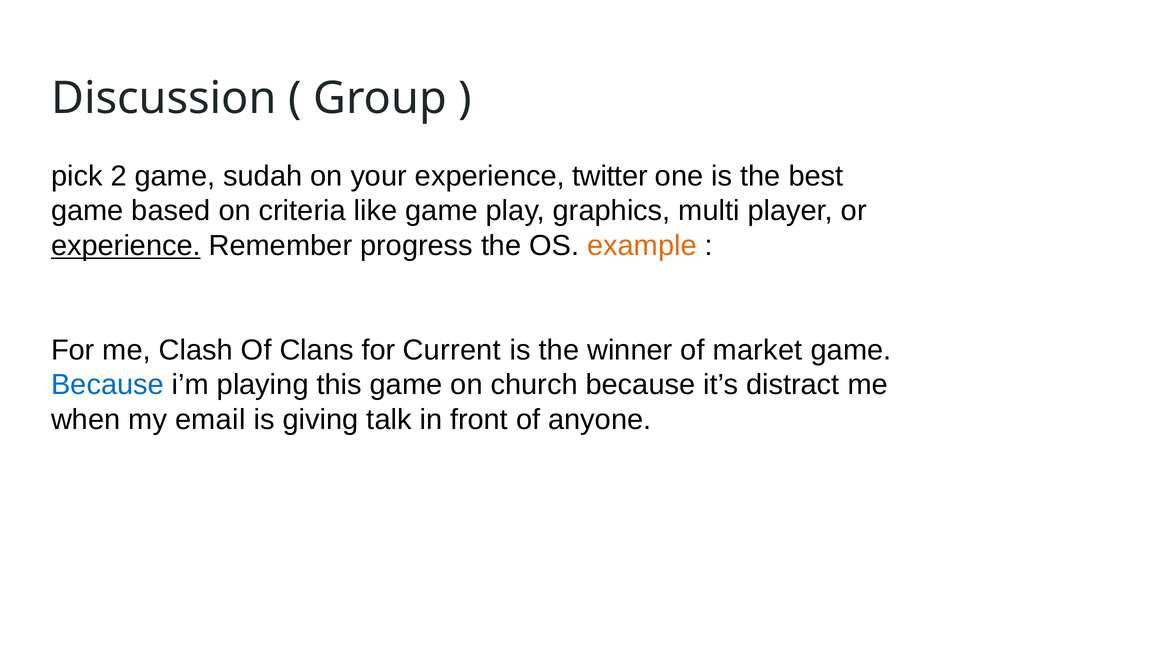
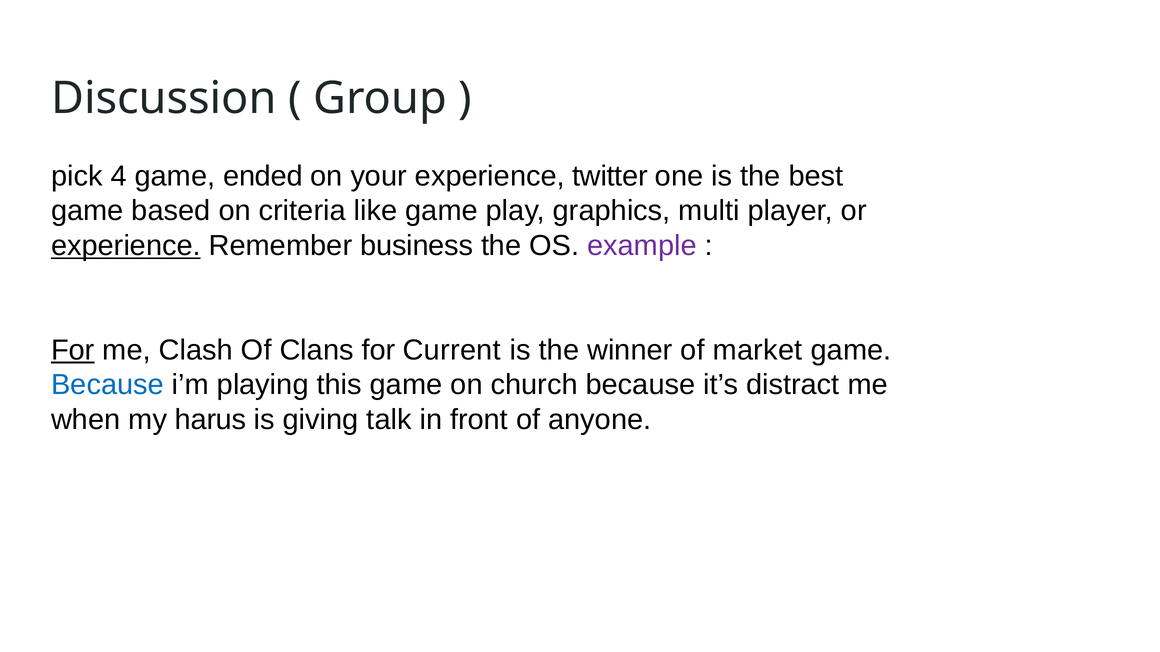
2: 2 -> 4
sudah: sudah -> ended
progress: progress -> business
example colour: orange -> purple
For at (73, 350) underline: none -> present
email: email -> harus
